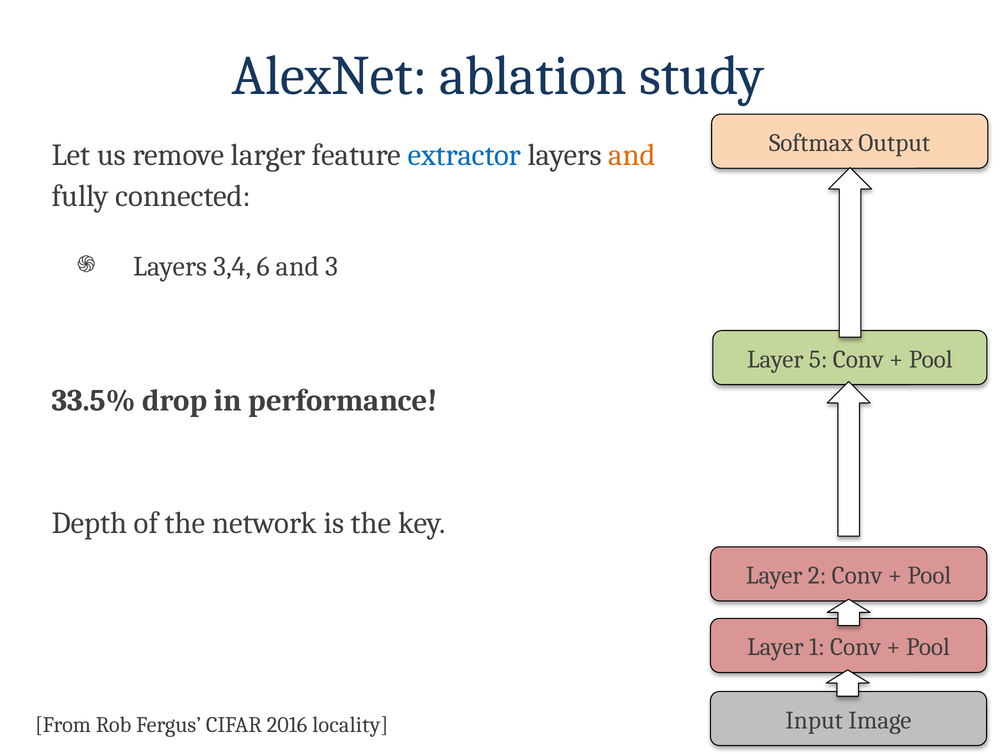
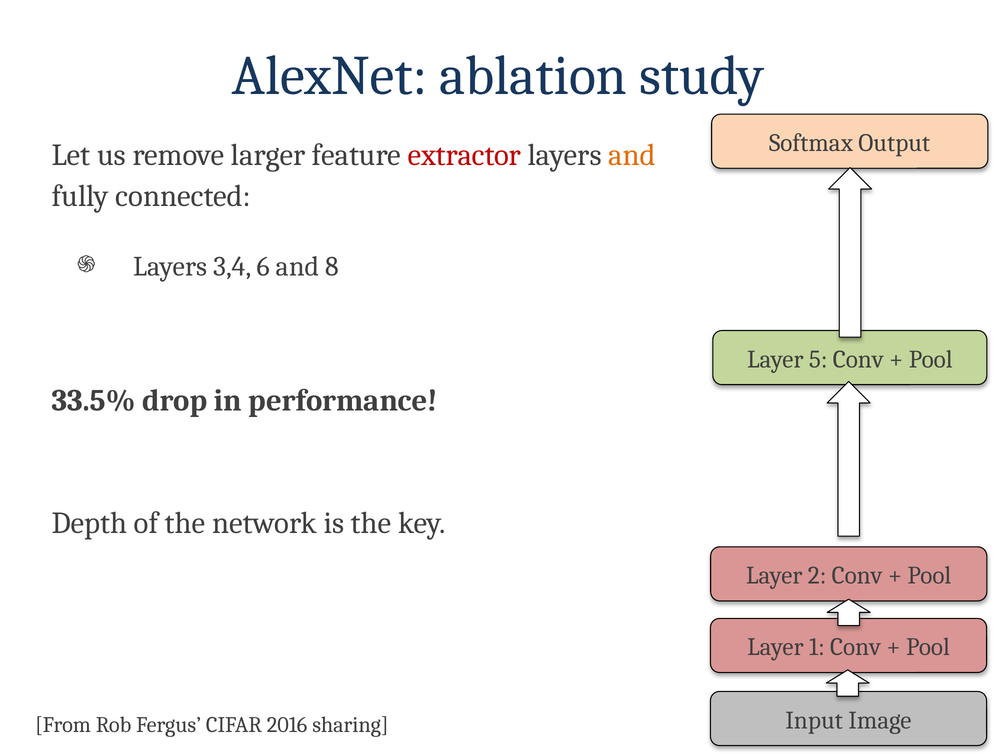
extractor colour: blue -> red
3: 3 -> 8
locality: locality -> sharing
